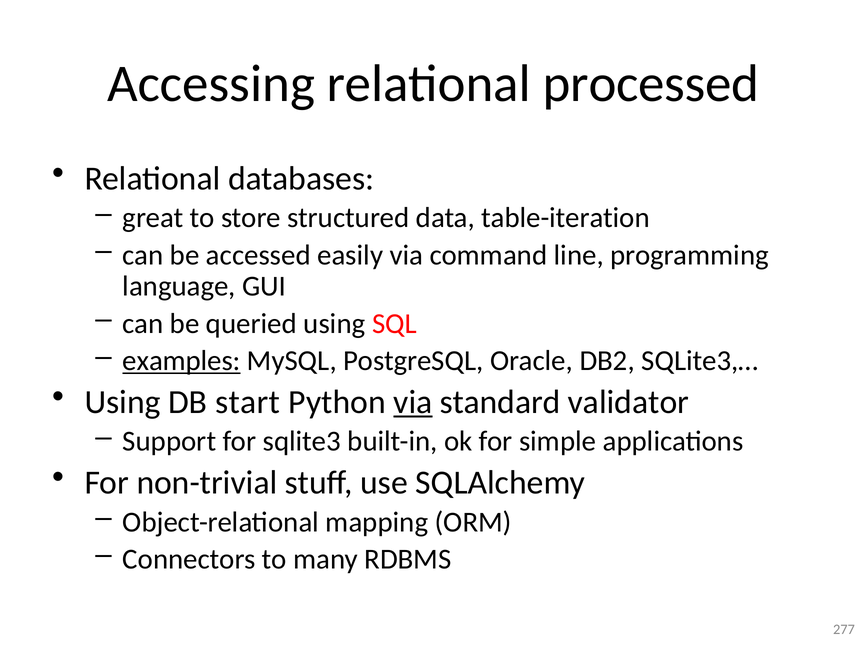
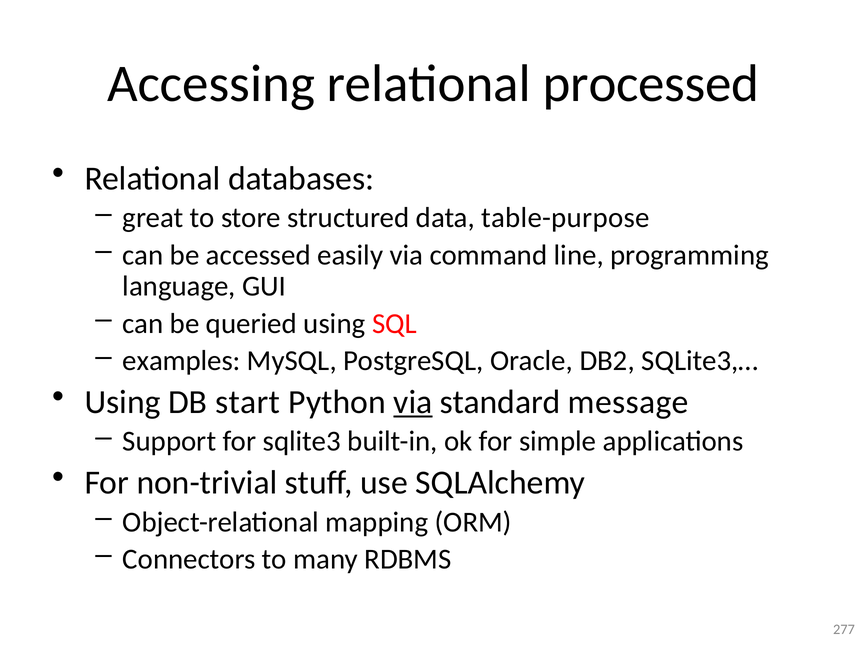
table-iteration: table-iteration -> table-purpose
examples underline: present -> none
validator: validator -> message
